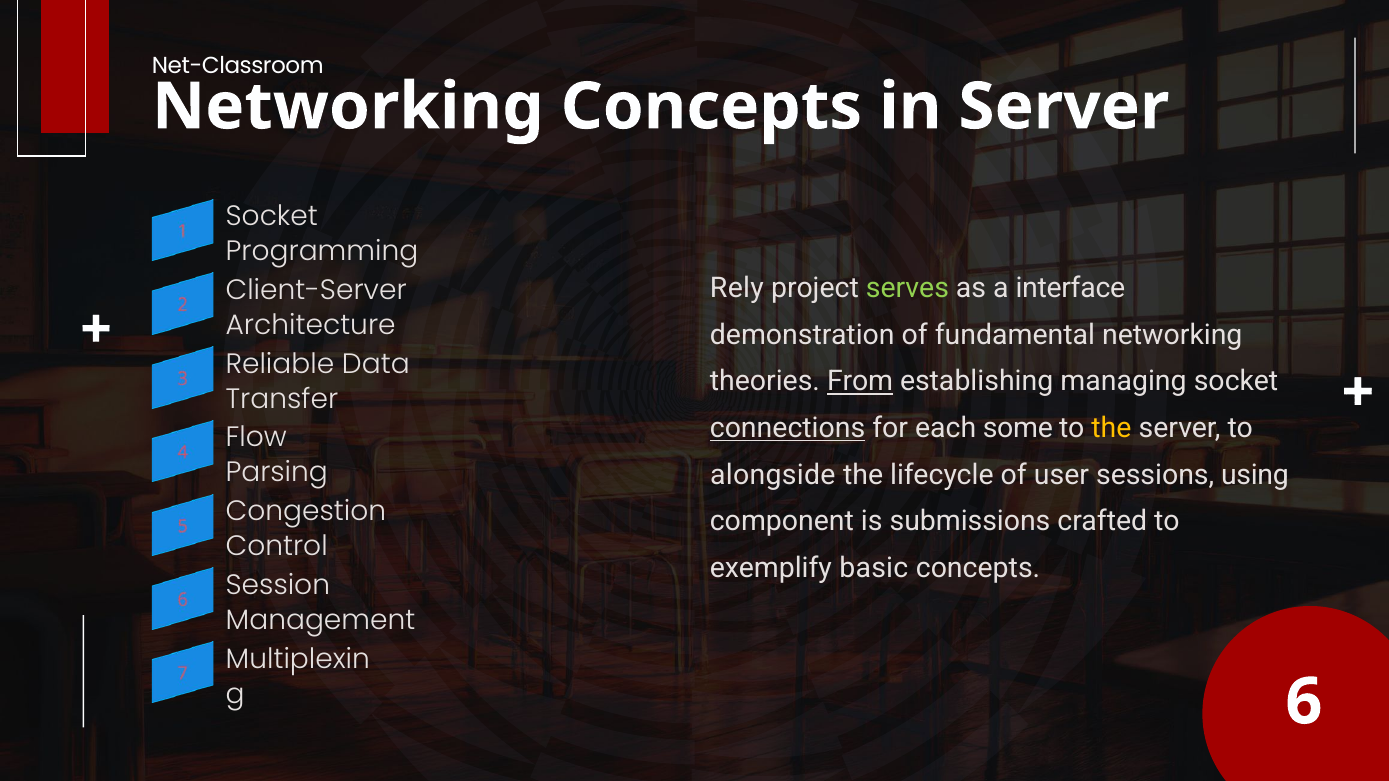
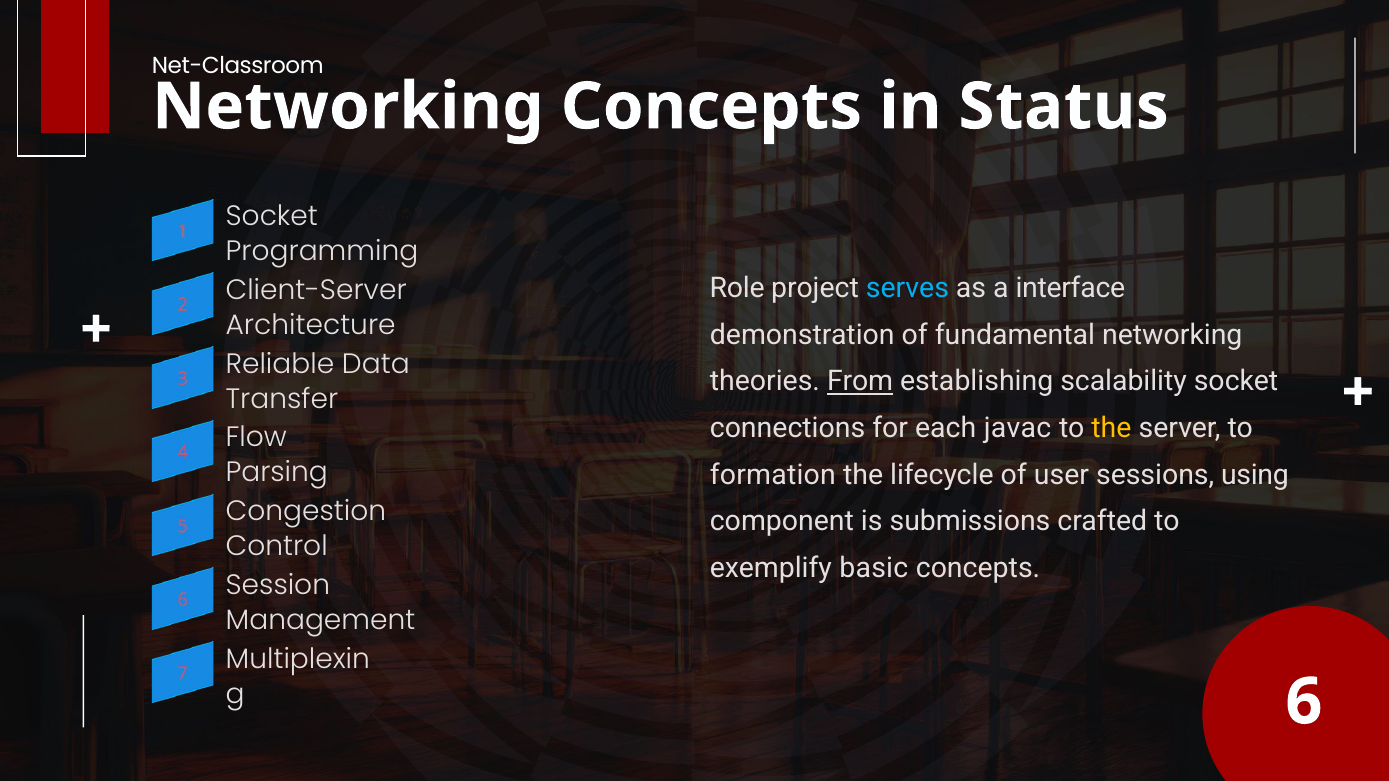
in Server: Server -> Status
Rely: Rely -> Role
serves colour: light green -> light blue
managing: managing -> scalability
connections underline: present -> none
some: some -> javac
alongside: alongside -> formation
